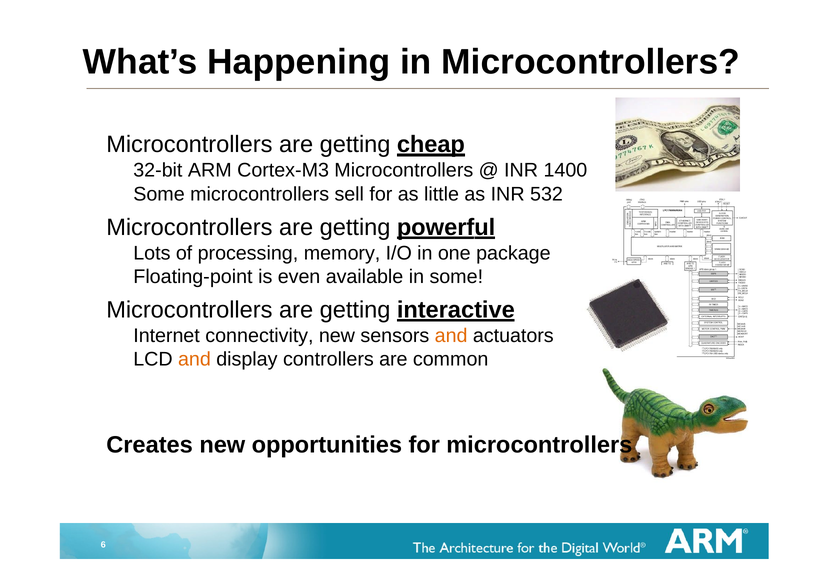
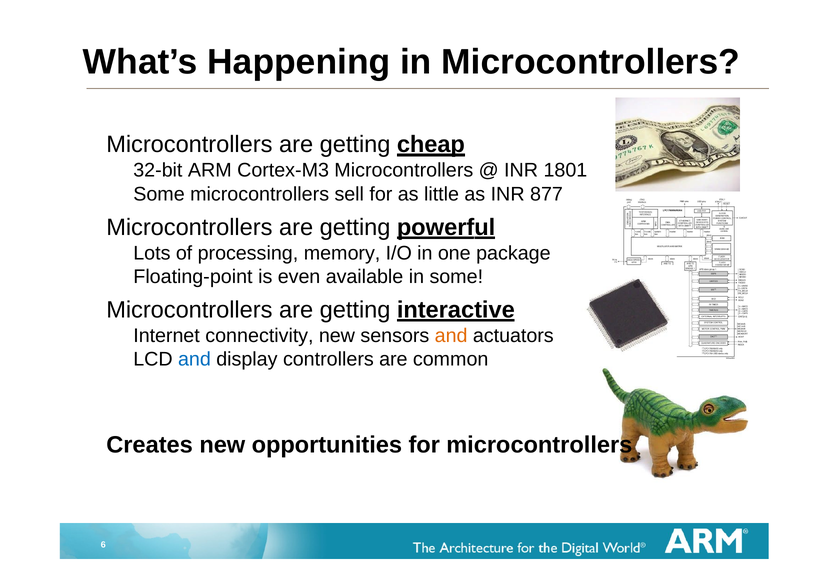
1400: 1400 -> 1801
532: 532 -> 877
and at (194, 359) colour: orange -> blue
